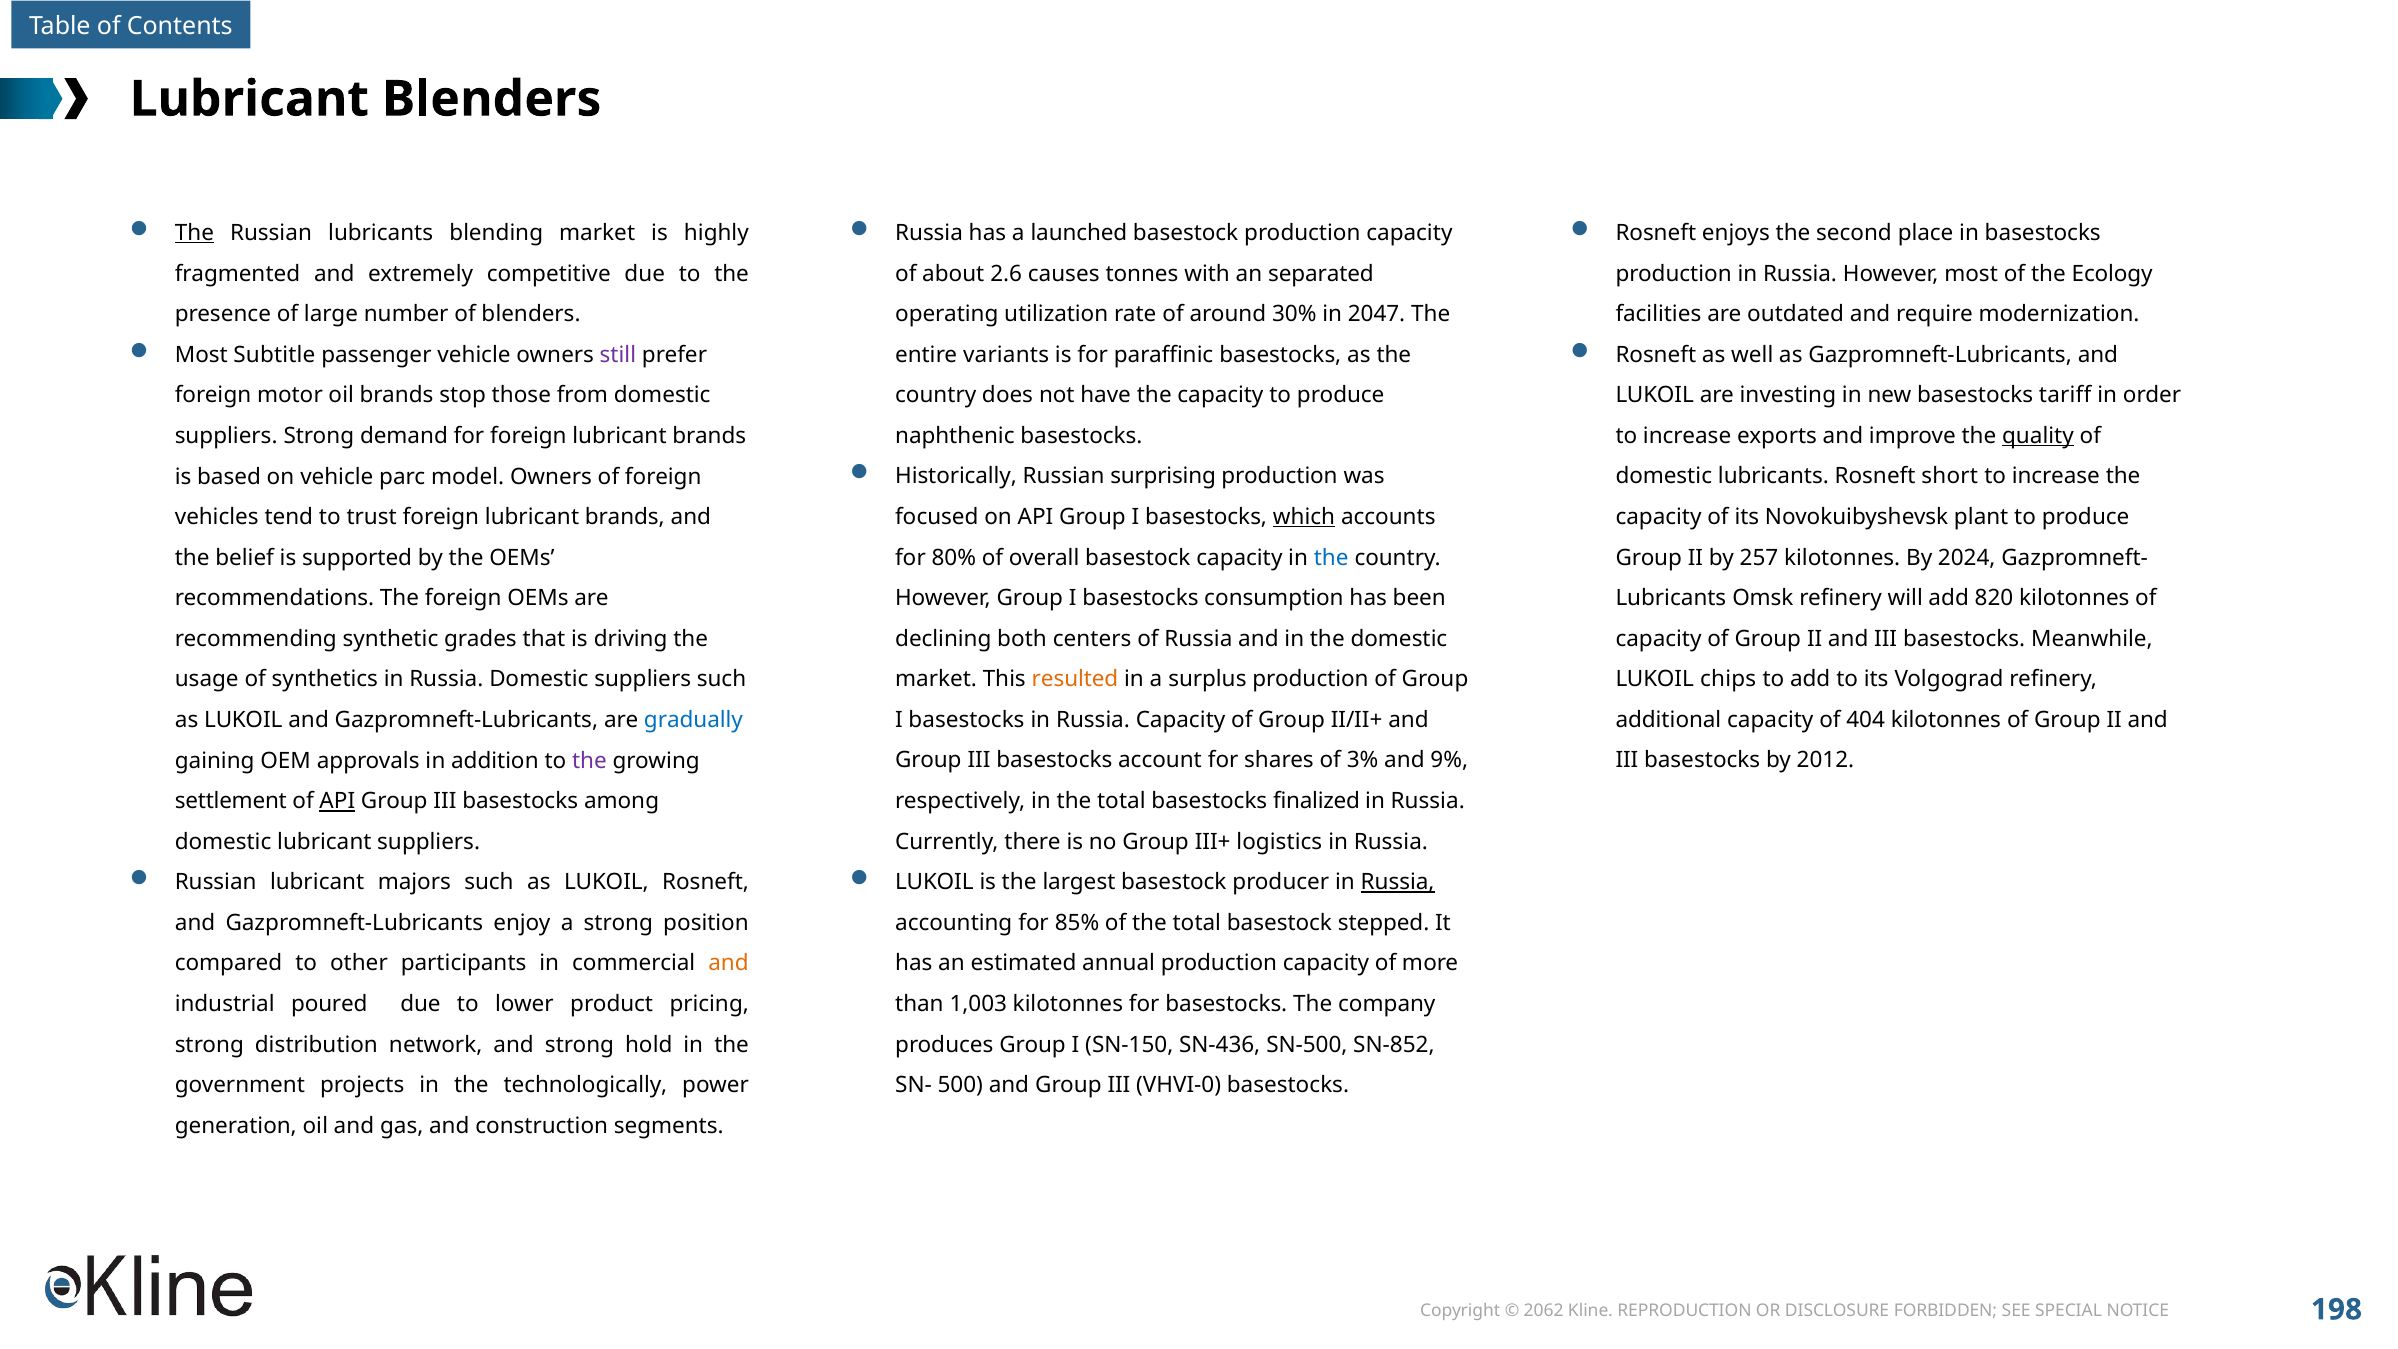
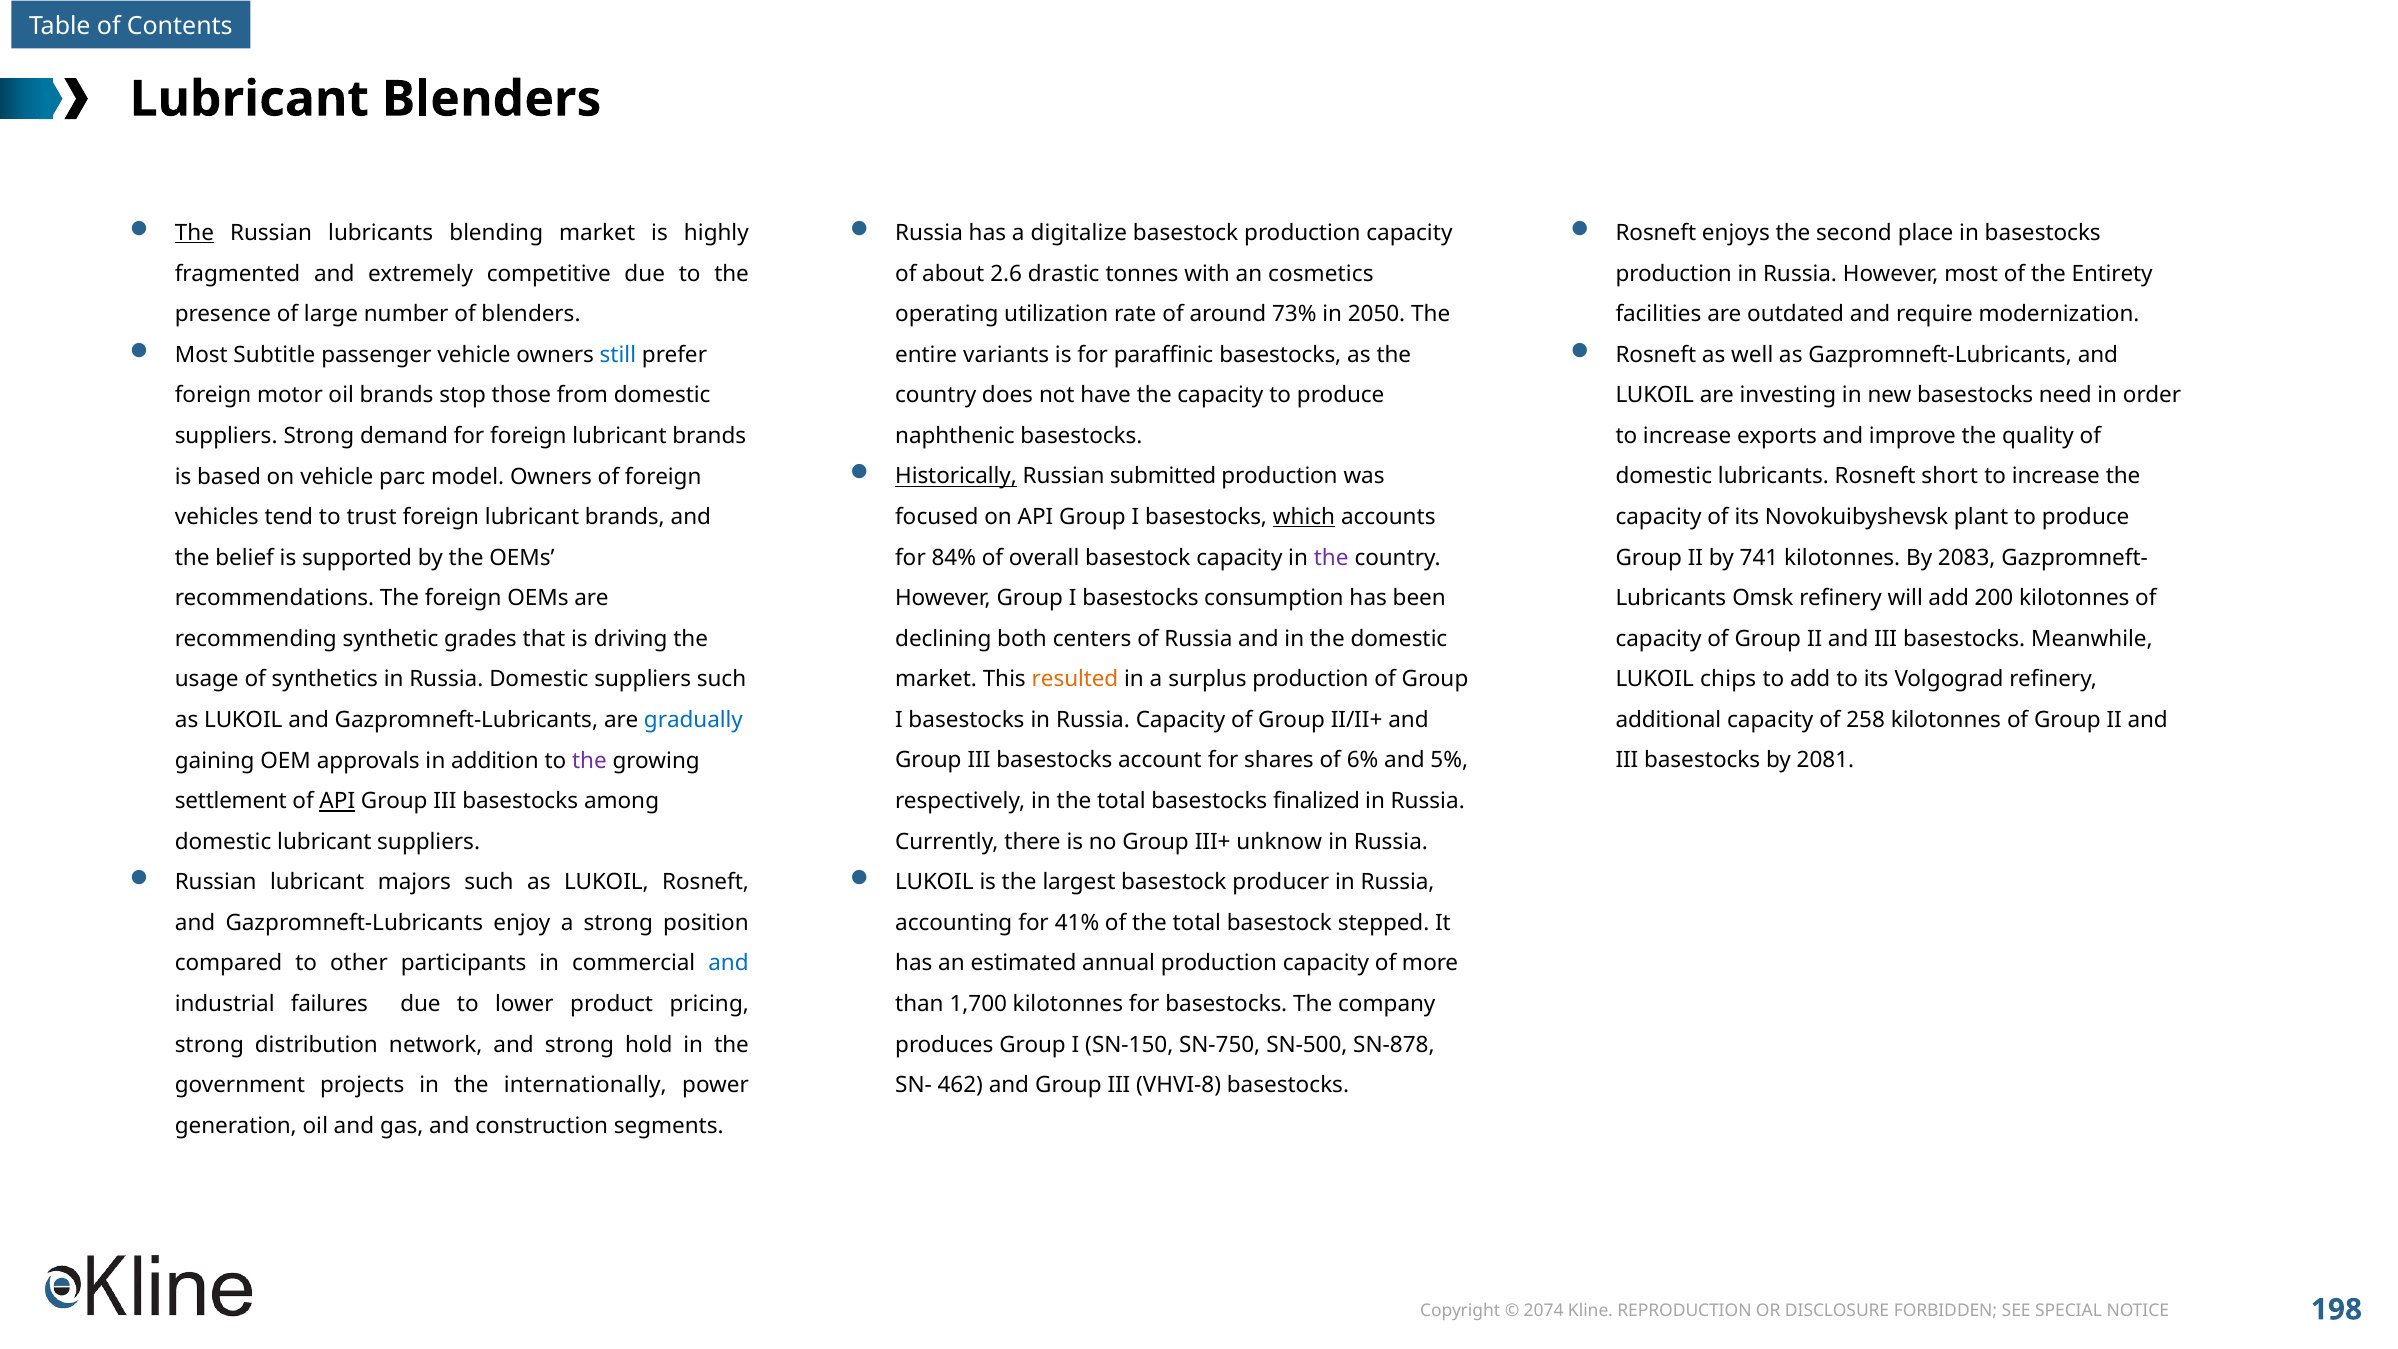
launched: launched -> digitalize
causes: causes -> drastic
separated: separated -> cosmetics
Ecology: Ecology -> Entirety
30%: 30% -> 73%
2047: 2047 -> 2050
still colour: purple -> blue
tariff: tariff -> need
quality underline: present -> none
Historically underline: none -> present
surprising: surprising -> submitted
80%: 80% -> 84%
the at (1331, 558) colour: blue -> purple
257: 257 -> 741
2024: 2024 -> 2083
820: 820 -> 200
404: 404 -> 258
3%: 3% -> 6%
9%: 9% -> 5%
2012: 2012 -> 2081
logistics: logistics -> unknow
Russia at (1398, 882) underline: present -> none
85%: 85% -> 41%
and at (729, 963) colour: orange -> blue
poured: poured -> failures
1,003: 1,003 -> 1,700
SN-436: SN-436 -> SN-750
SN-852: SN-852 -> SN-878
technologically: technologically -> internationally
500: 500 -> 462
VHVI-0: VHVI-0 -> VHVI-8
2062: 2062 -> 2074
